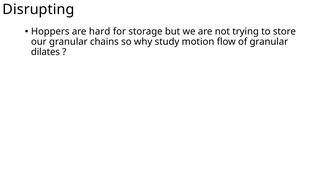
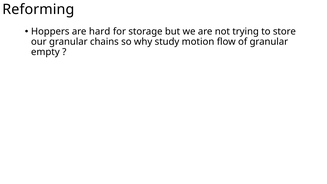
Disrupting: Disrupting -> Reforming
dilates: dilates -> empty
